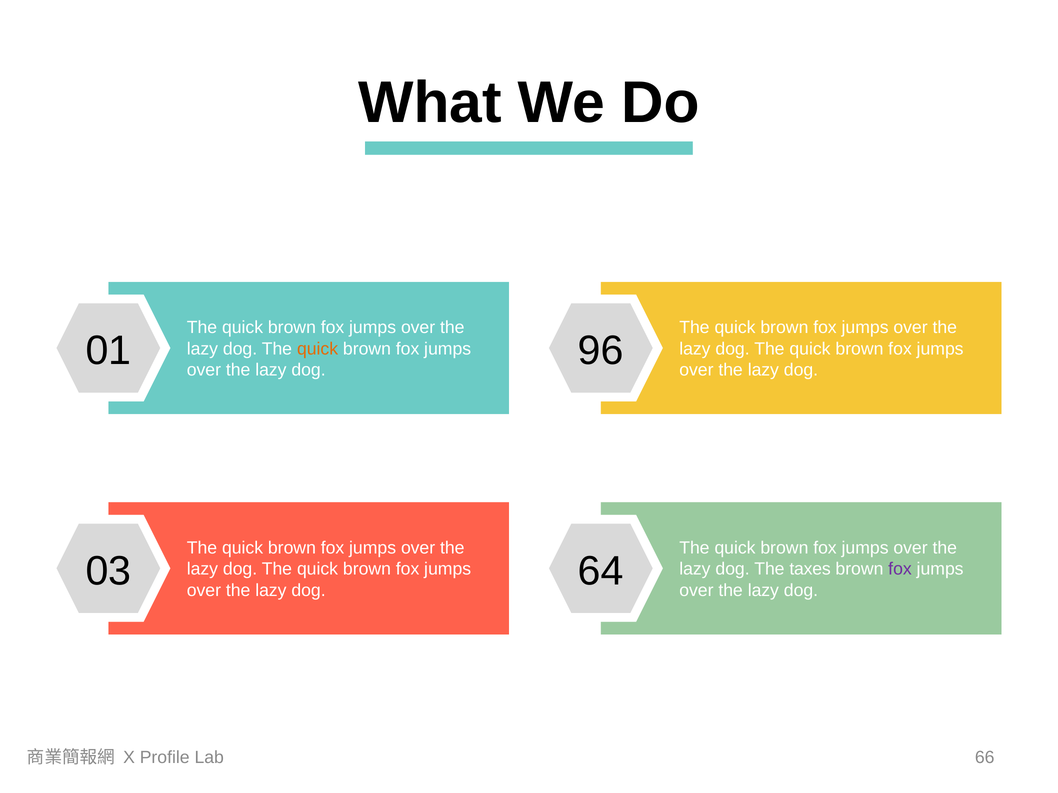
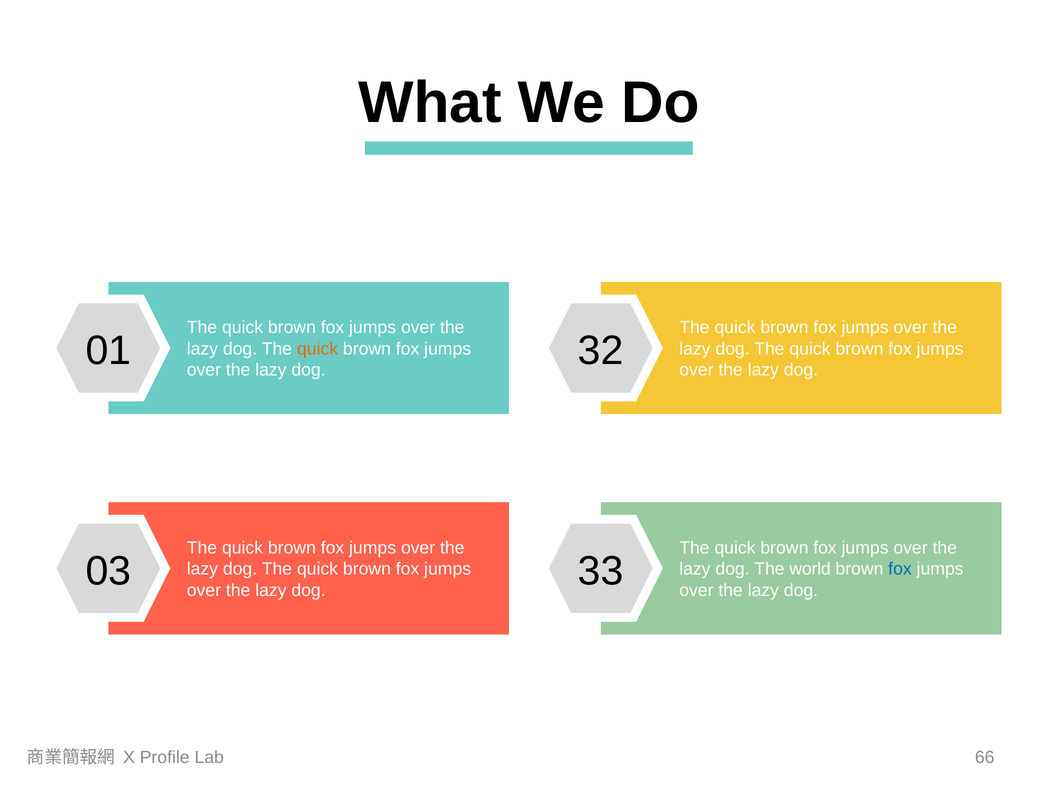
96: 96 -> 32
taxes: taxes -> world
fox at (900, 569) colour: purple -> blue
64: 64 -> 33
